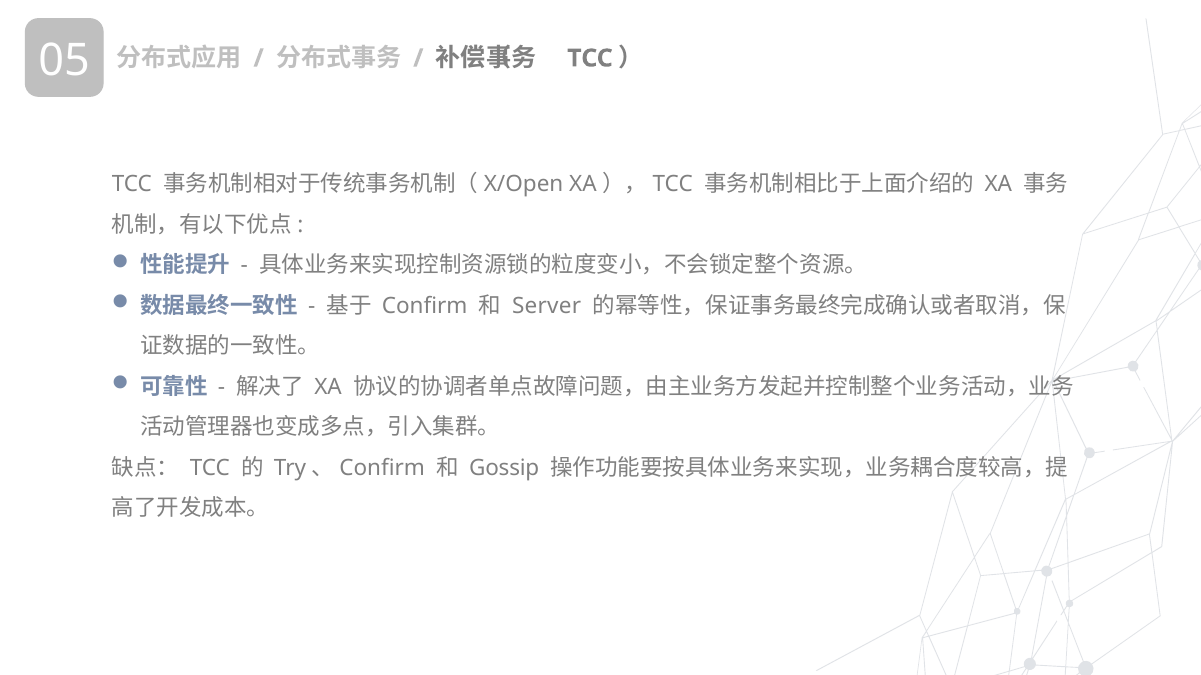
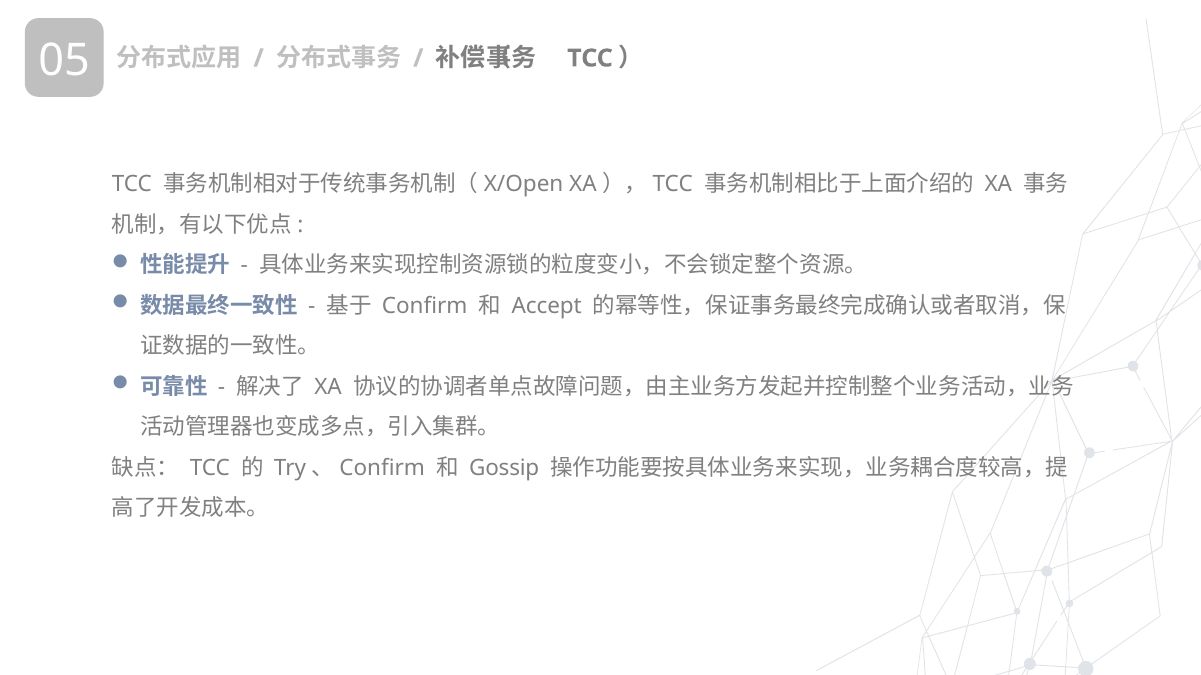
Server: Server -> Accept
